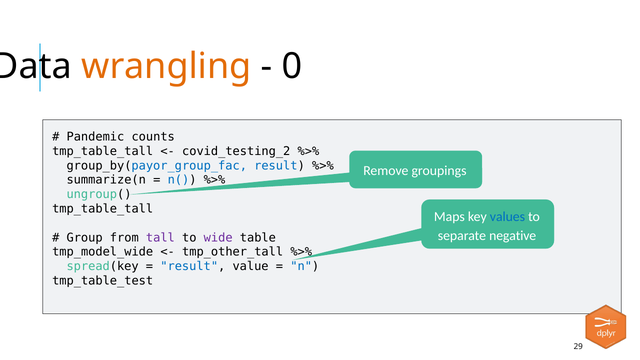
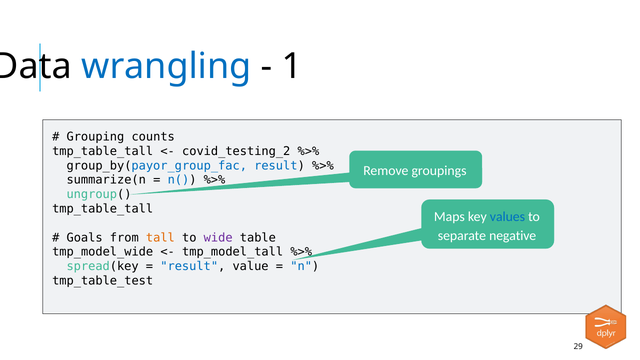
wrangling colour: orange -> blue
0: 0 -> 1
Pandemic: Pandemic -> Grouping
Group: Group -> Goals
tall colour: purple -> orange
tmp_other_tall: tmp_other_tall -> tmp_model_tall
